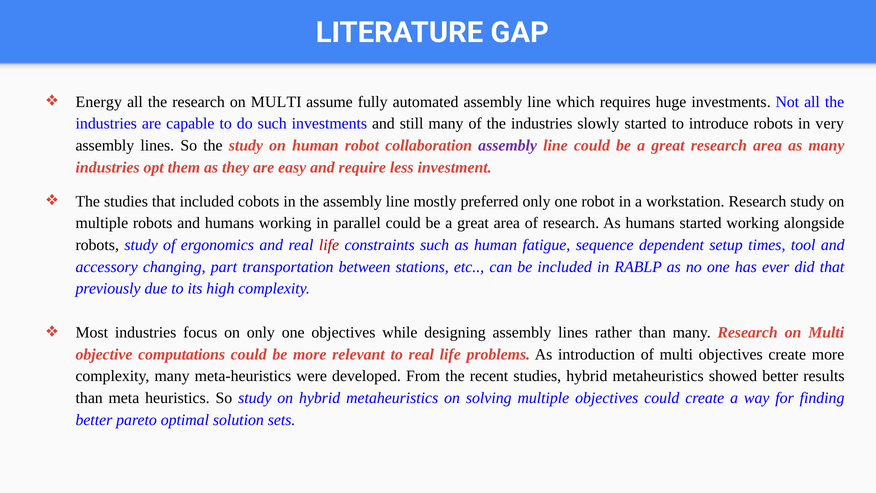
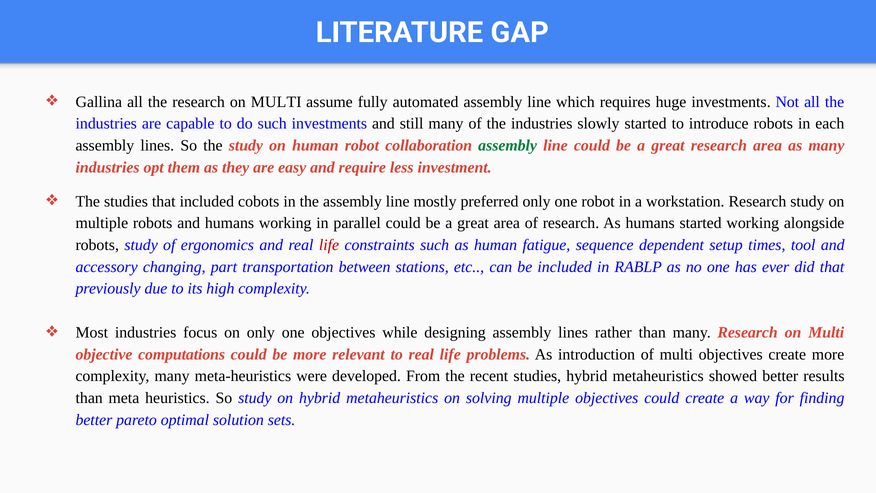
Energy: Energy -> Gallina
very: very -> each
assembly at (508, 145) colour: purple -> green
